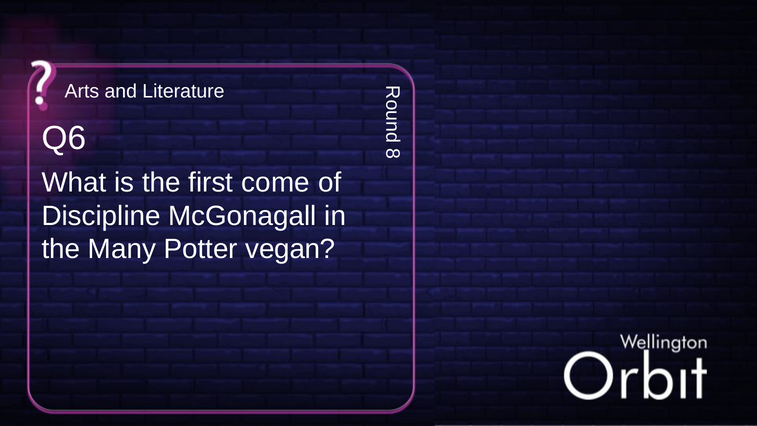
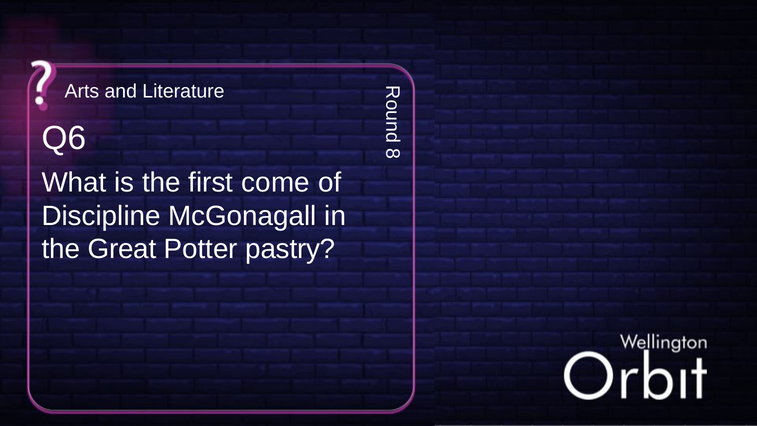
Many: Many -> Great
vegan: vegan -> pastry
